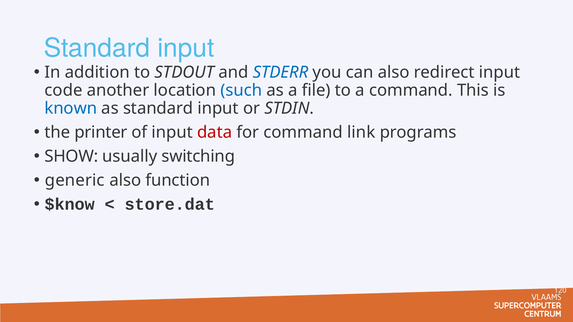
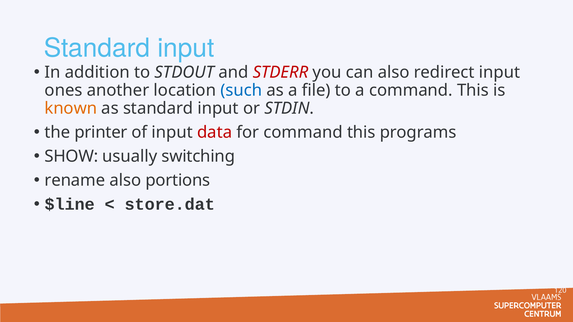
STDERR colour: blue -> red
code: code -> ones
known colour: blue -> orange
for command link: link -> this
generic: generic -> rename
function: function -> portions
$know: $know -> $line
